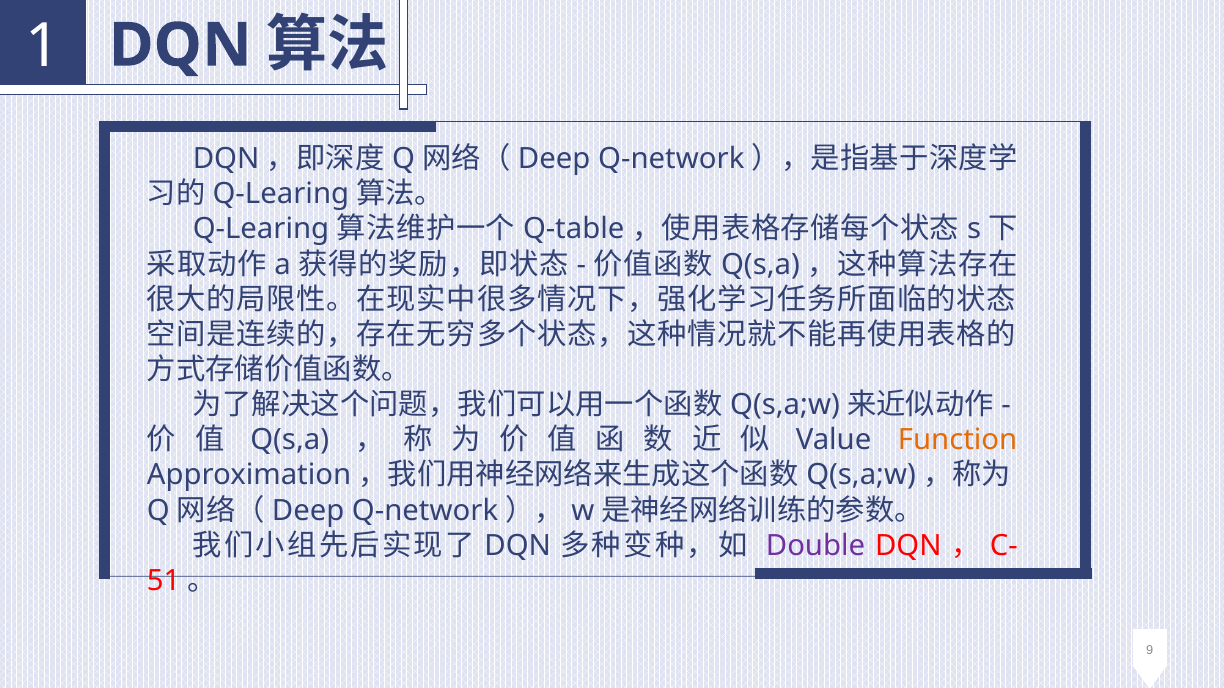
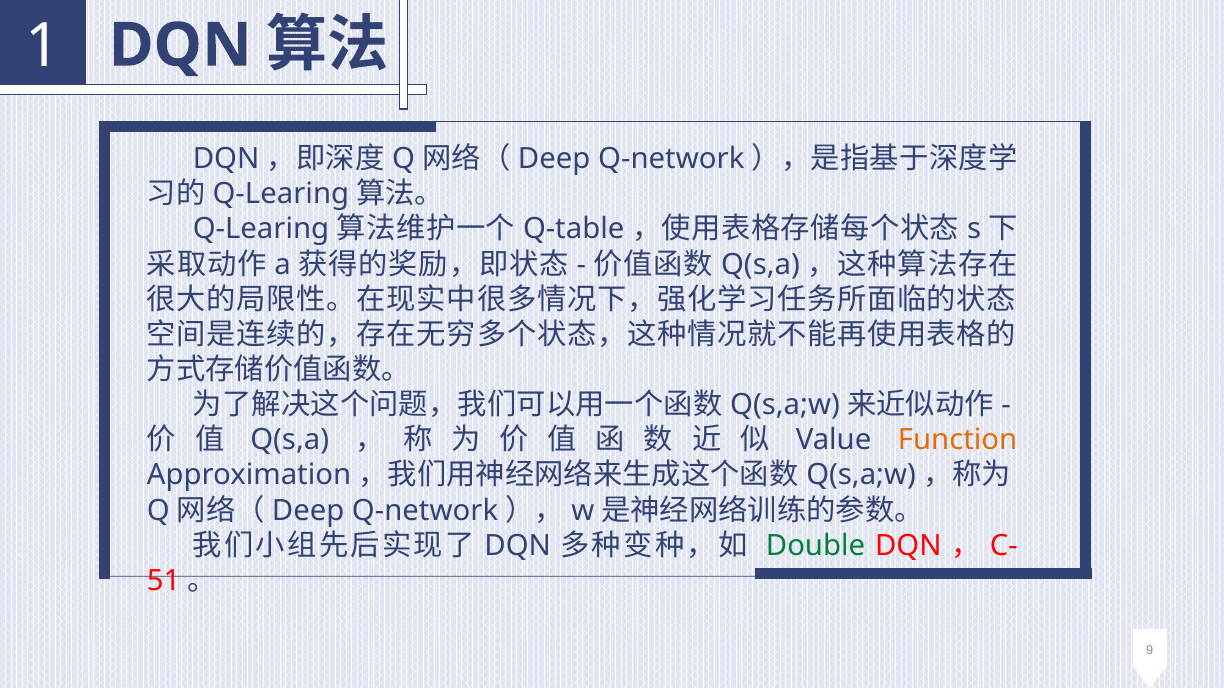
Double colour: purple -> green
